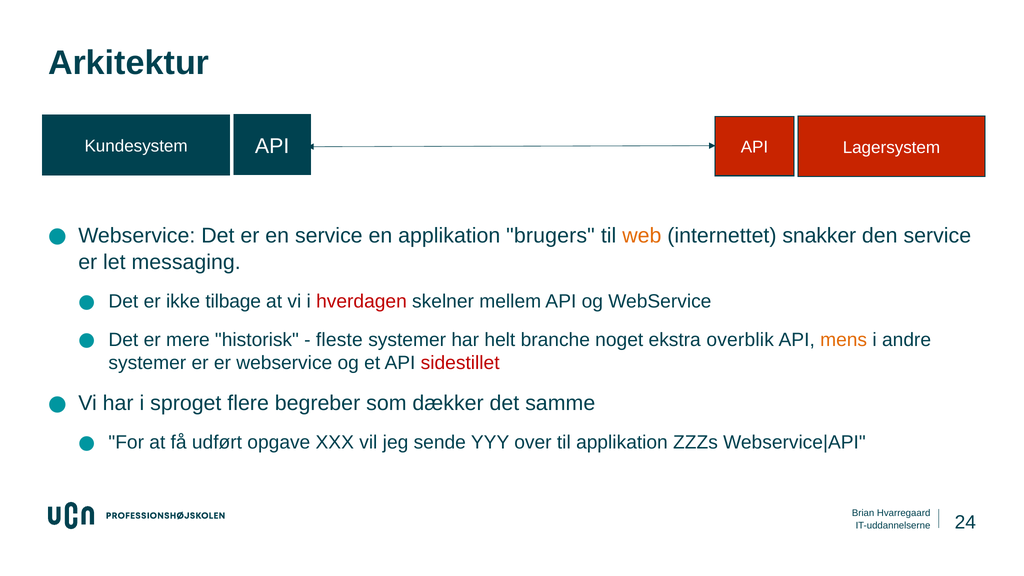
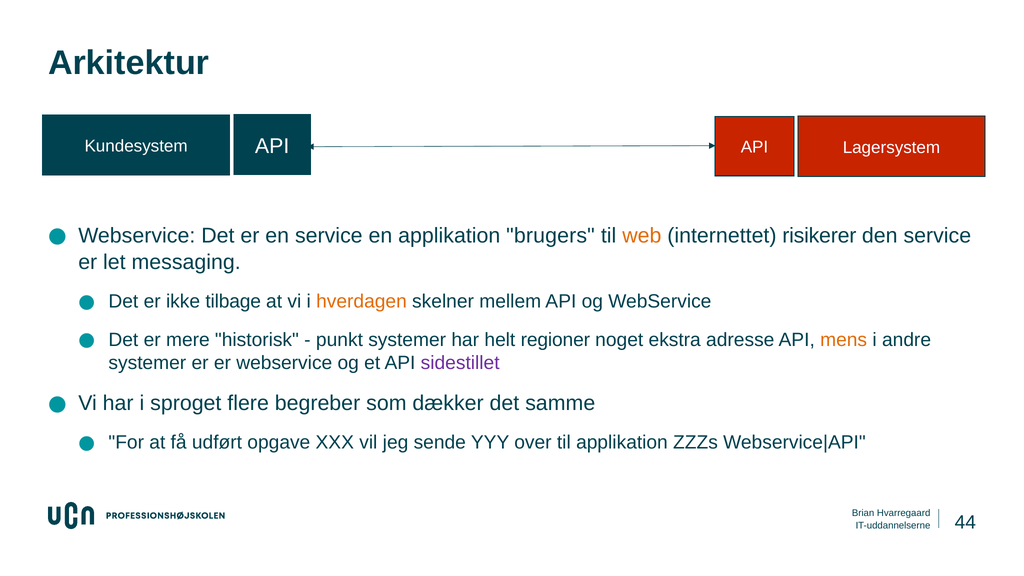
snakker: snakker -> risikerer
hverdagen colour: red -> orange
fleste: fleste -> punkt
branche: branche -> regioner
overblik: overblik -> adresse
sidestillet colour: red -> purple
24: 24 -> 44
